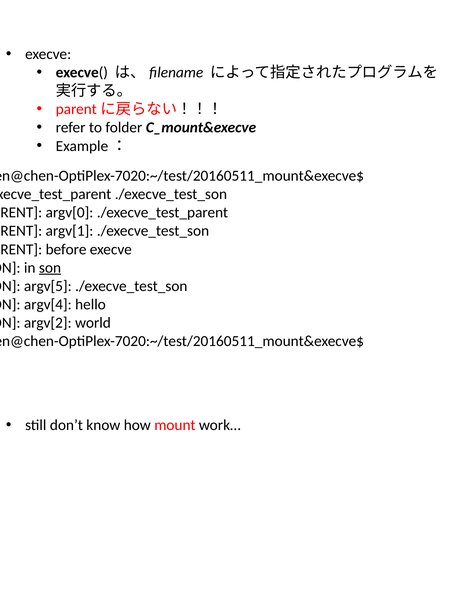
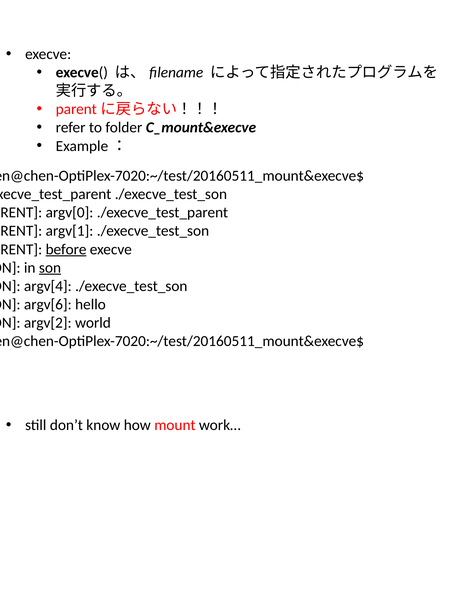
before underline: none -> present
argv[5: argv[5 -> argv[4
argv[4: argv[4 -> argv[6
